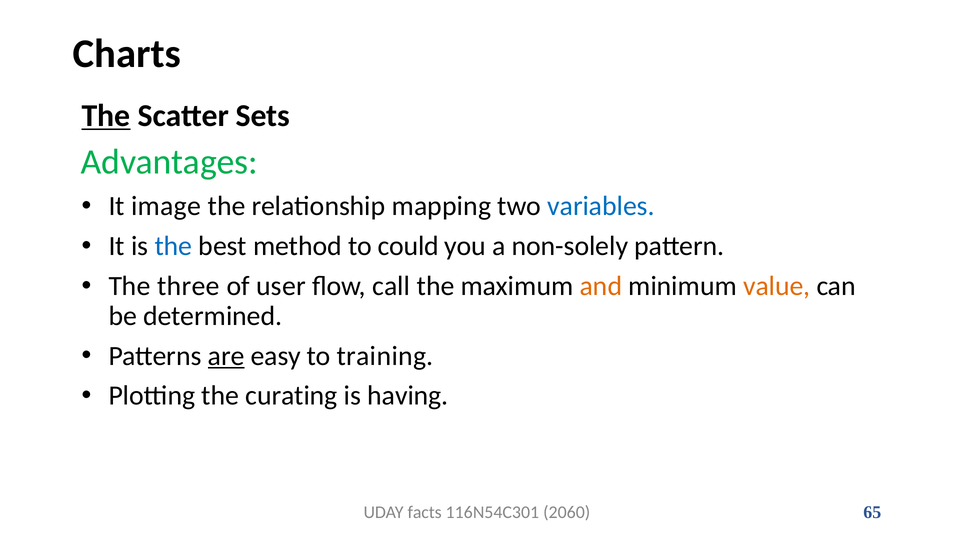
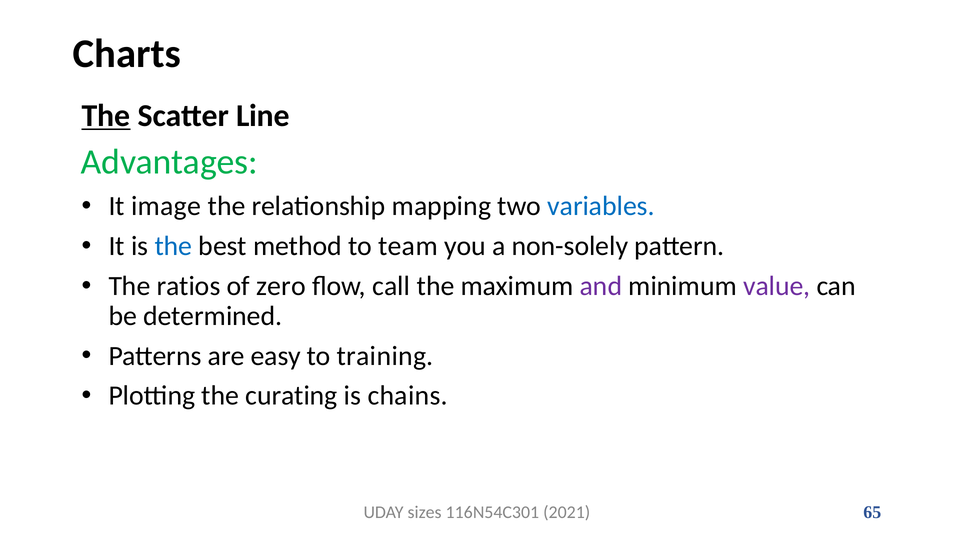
Sets: Sets -> Line
could: could -> team
three: three -> ratios
user: user -> zero
and colour: orange -> purple
value colour: orange -> purple
are underline: present -> none
having: having -> chains
facts: facts -> sizes
2060: 2060 -> 2021
